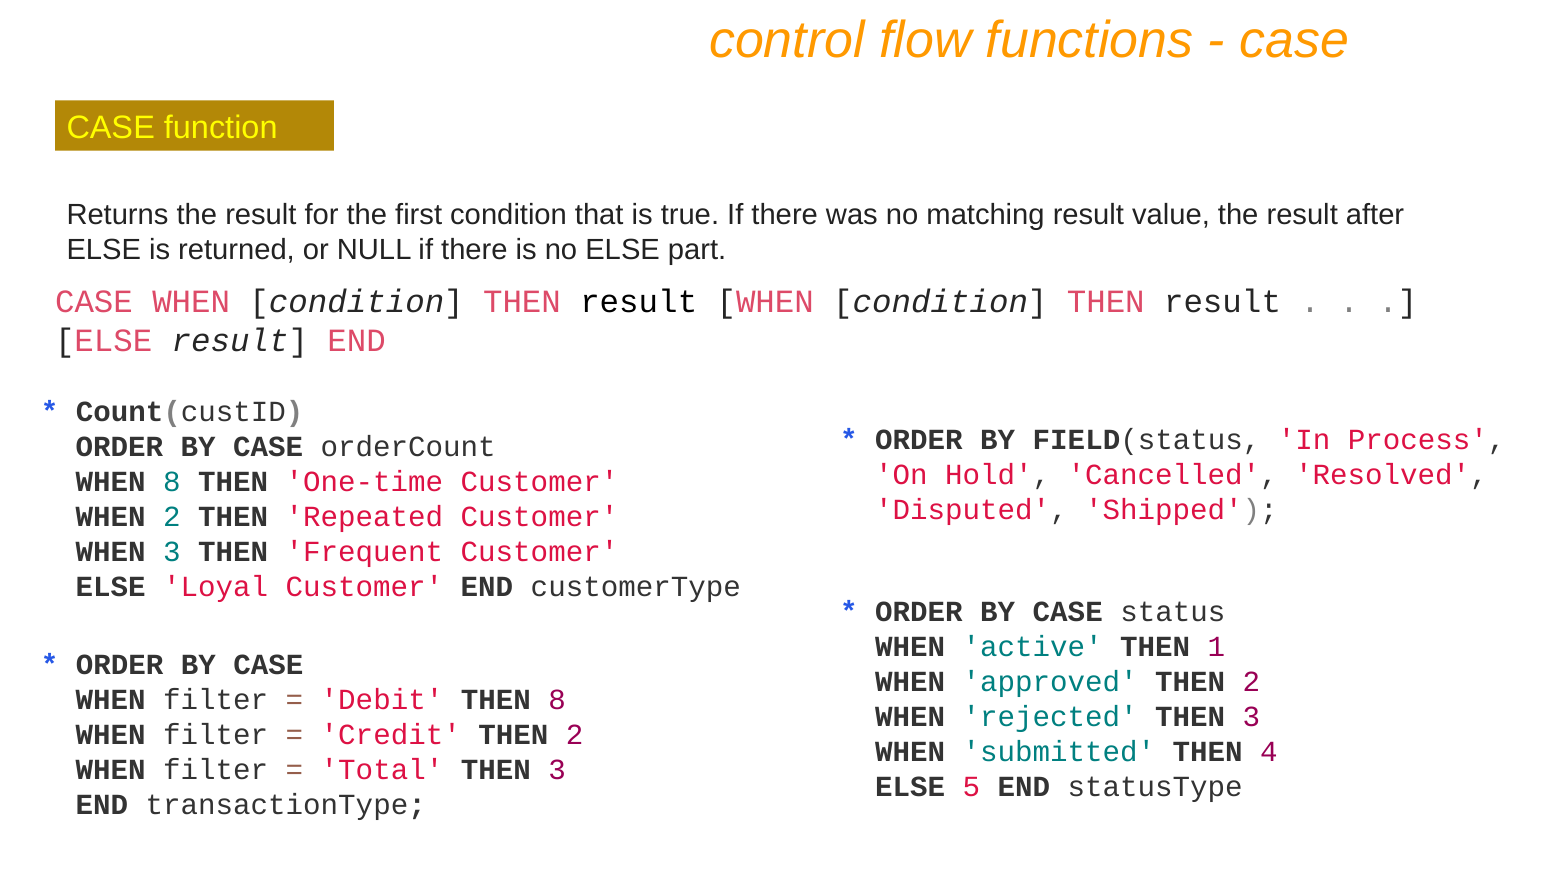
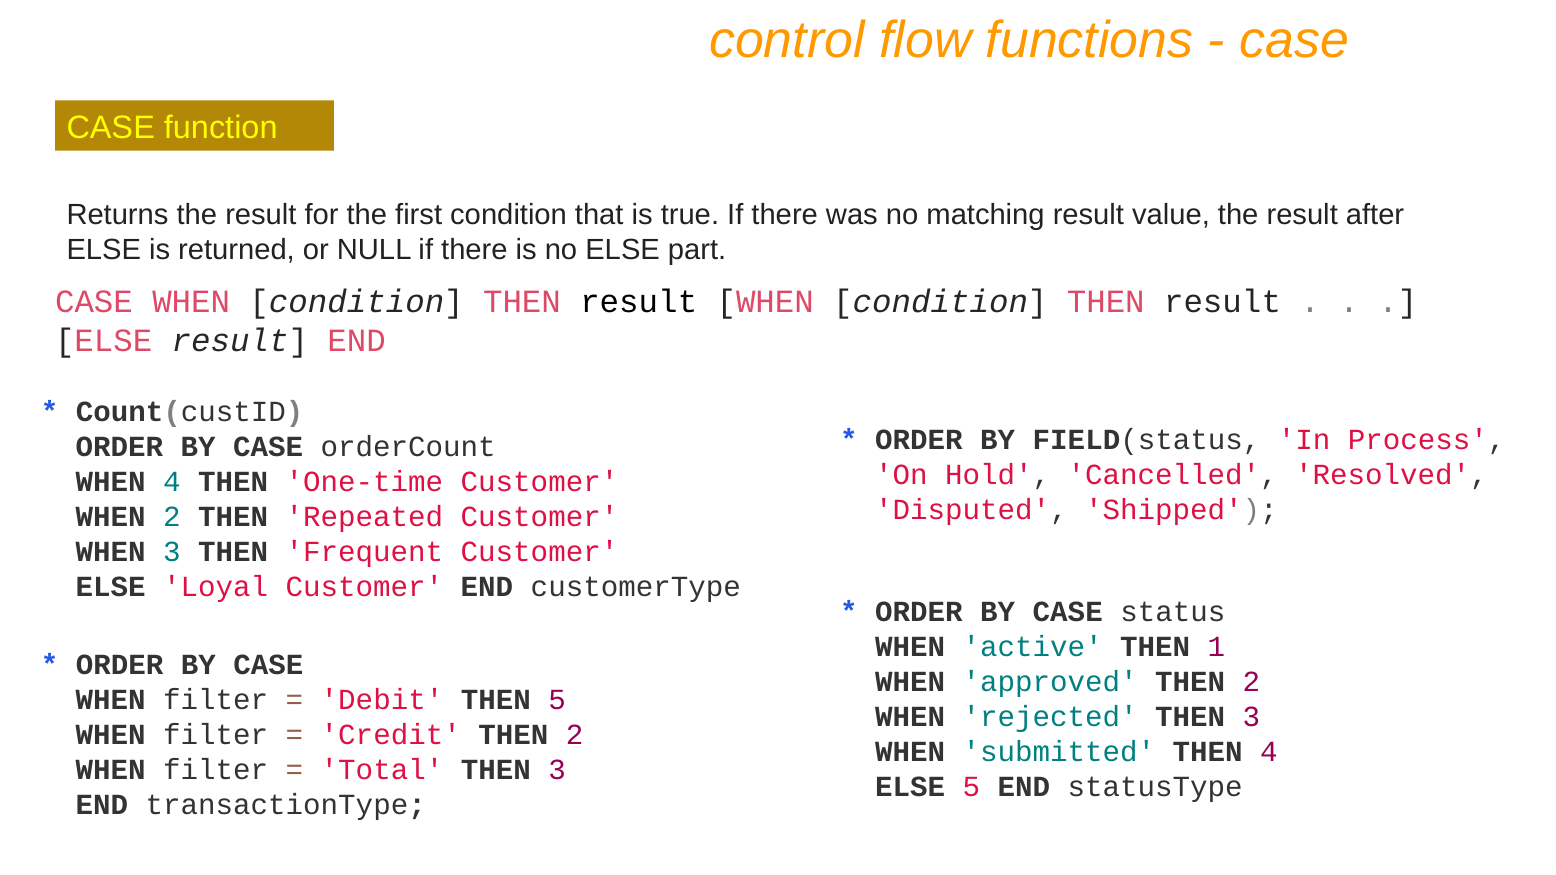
WHEN 8: 8 -> 4
THEN 8: 8 -> 5
